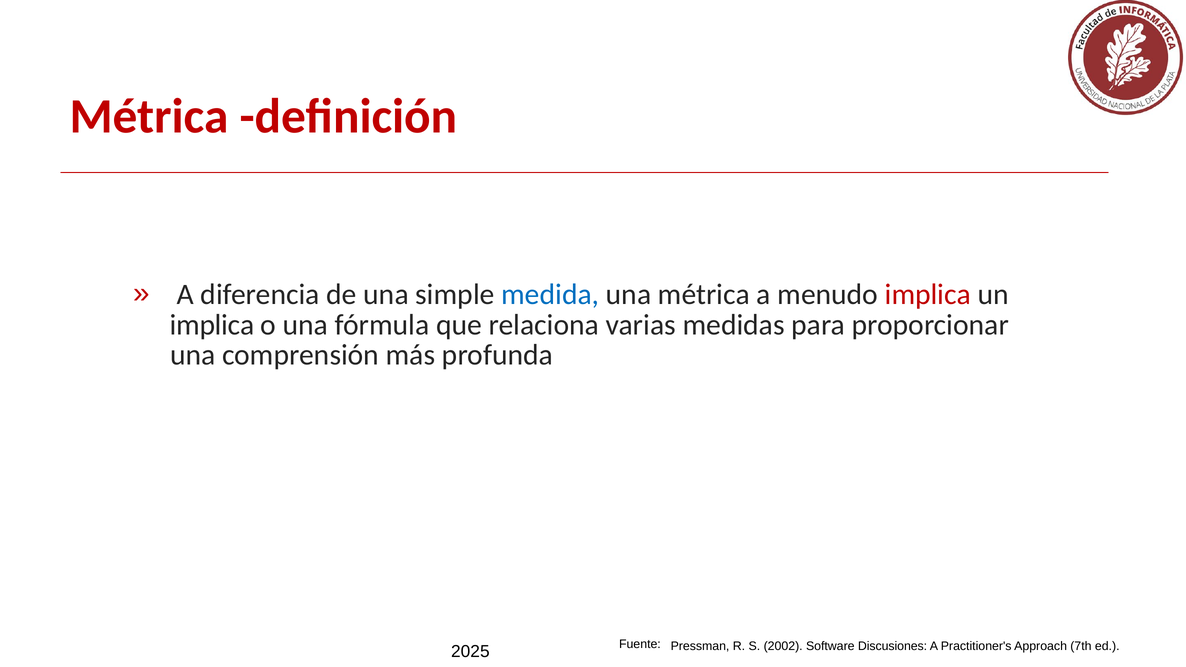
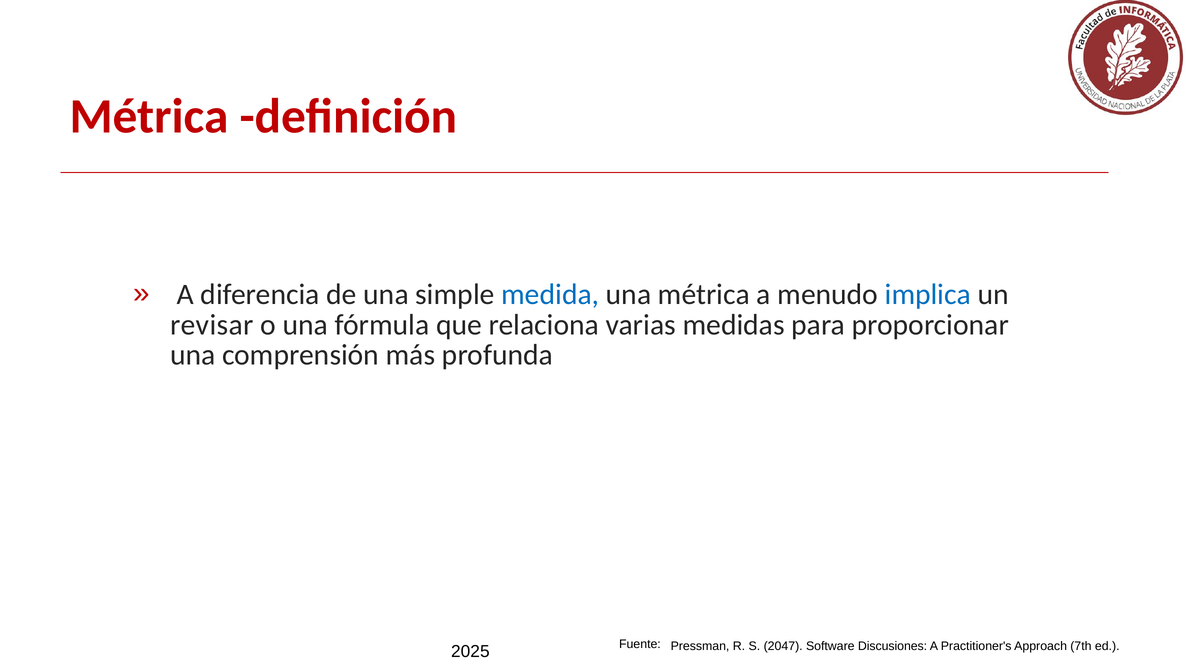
implica at (928, 295) colour: red -> blue
implica at (212, 325): implica -> revisar
2002: 2002 -> 2047
